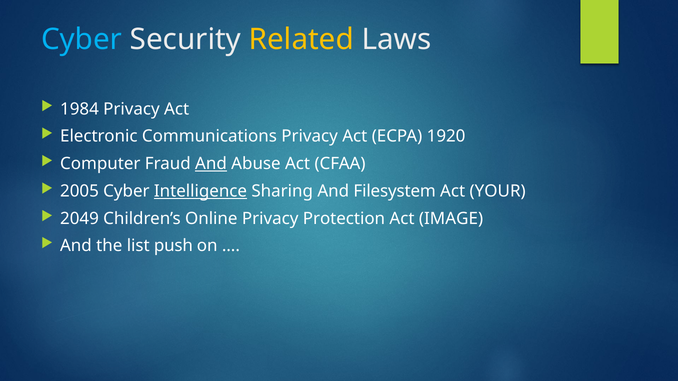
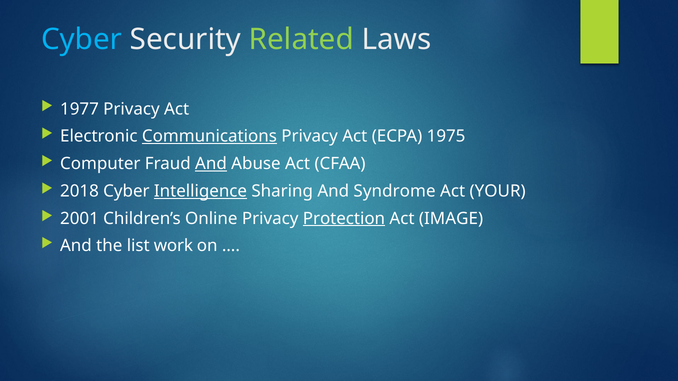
Related colour: yellow -> light green
1984: 1984 -> 1977
Communications underline: none -> present
1920: 1920 -> 1975
2005: 2005 -> 2018
Filesystem: Filesystem -> Syndrome
2049: 2049 -> 2001
Protection underline: none -> present
push: push -> work
